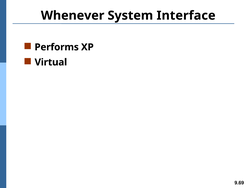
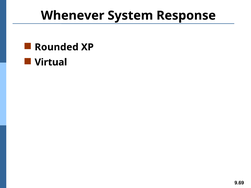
Interface: Interface -> Response
Performs: Performs -> Rounded
